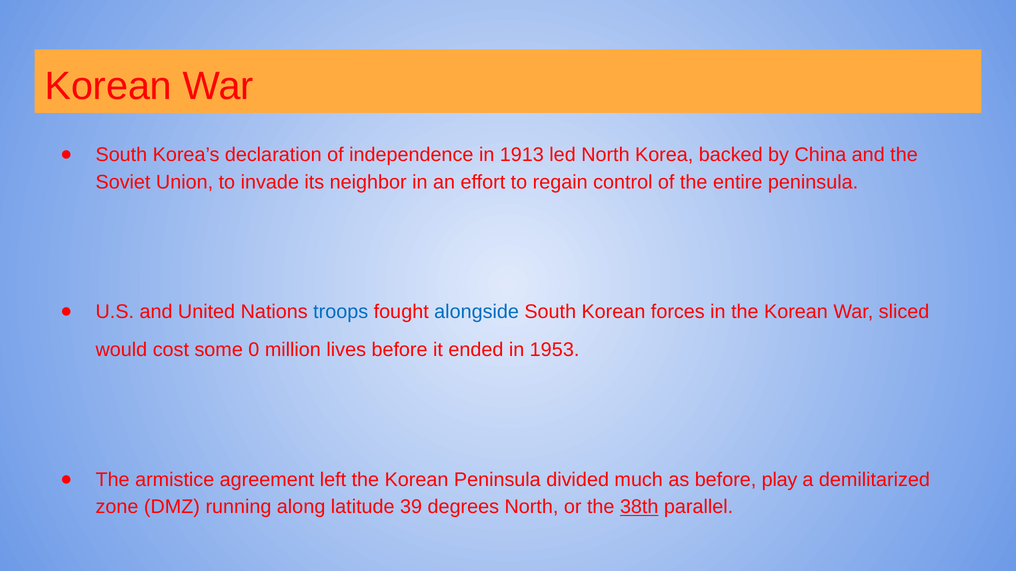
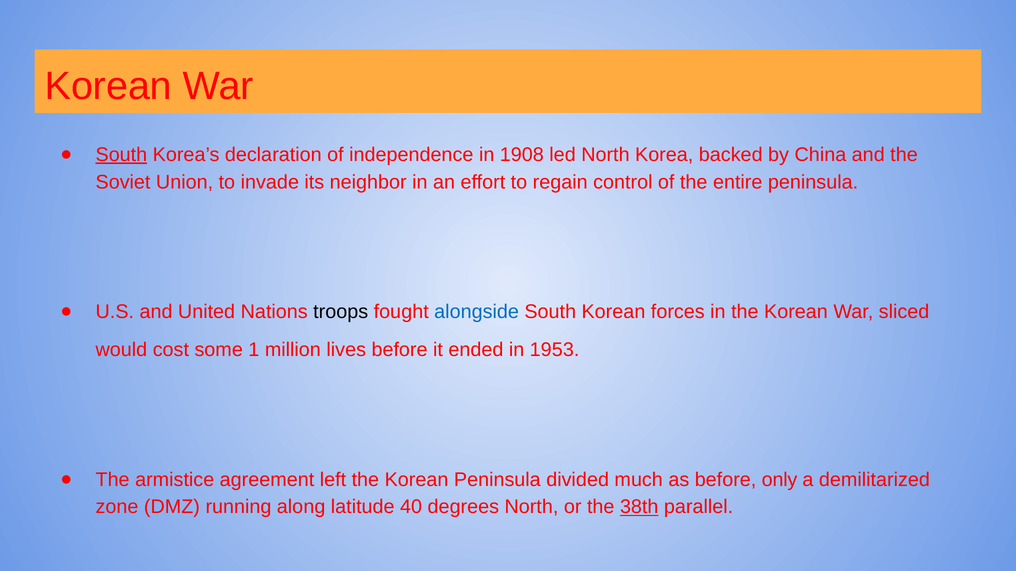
South at (121, 155) underline: none -> present
1913: 1913 -> 1908
troops colour: blue -> black
0: 0 -> 1
play: play -> only
39: 39 -> 40
